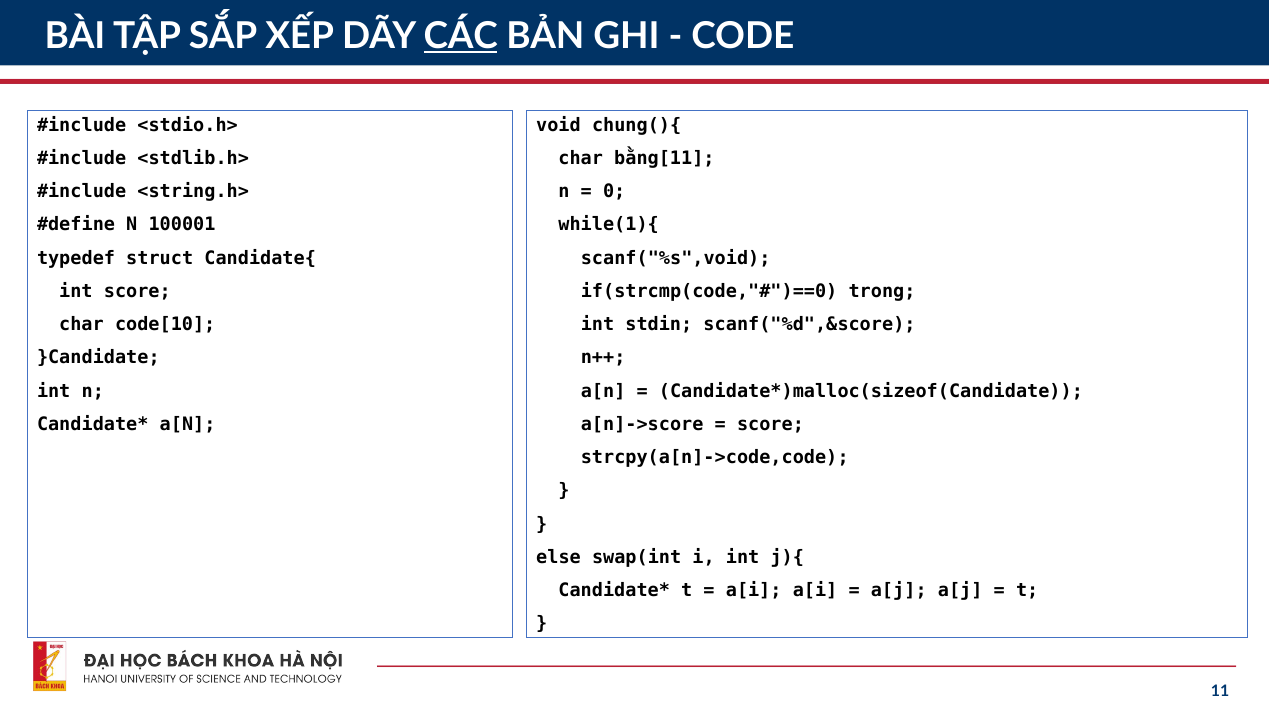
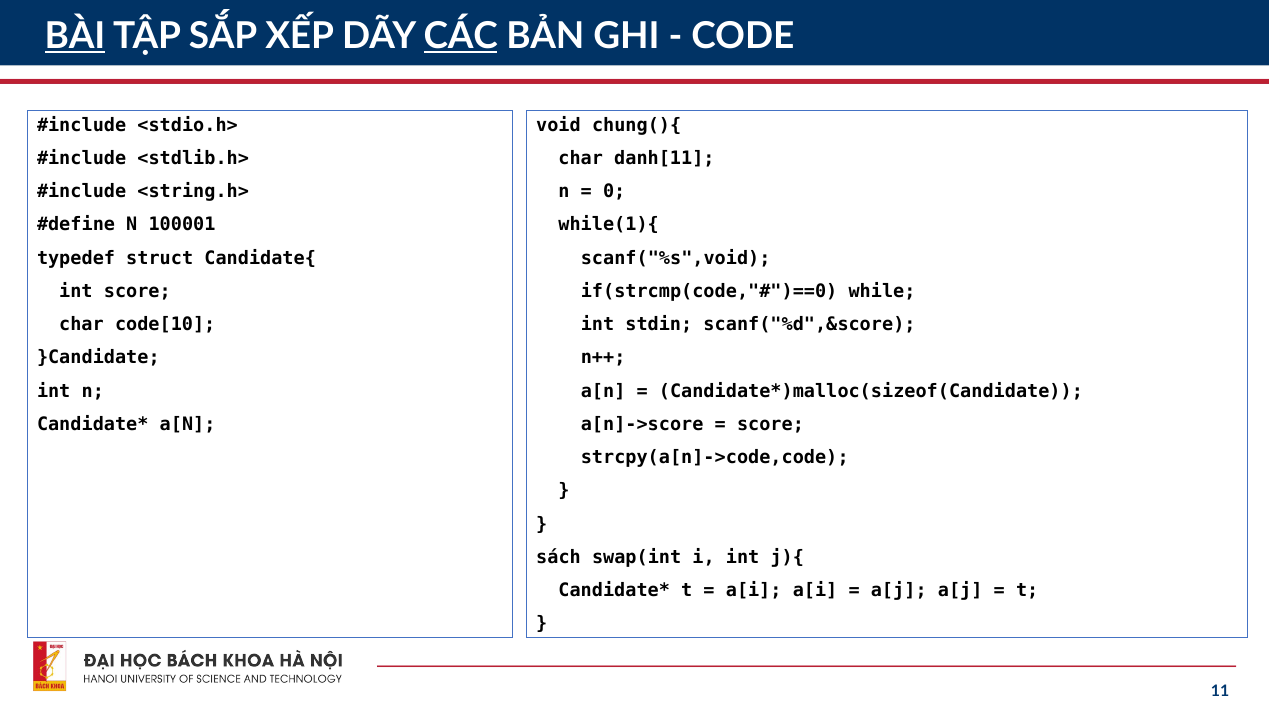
BÀI underline: none -> present
bằng[11: bằng[11 -> danh[11
trong: trong -> while
else: else -> sách
